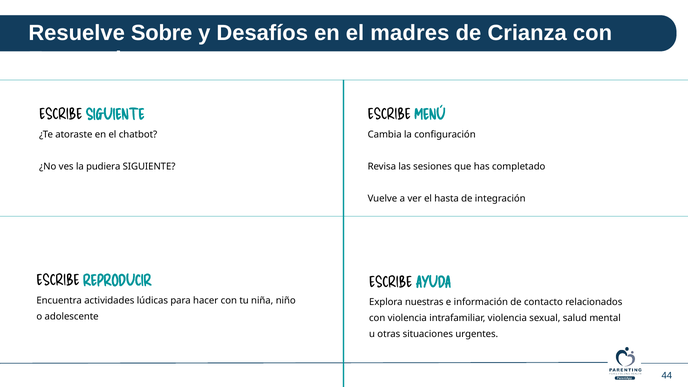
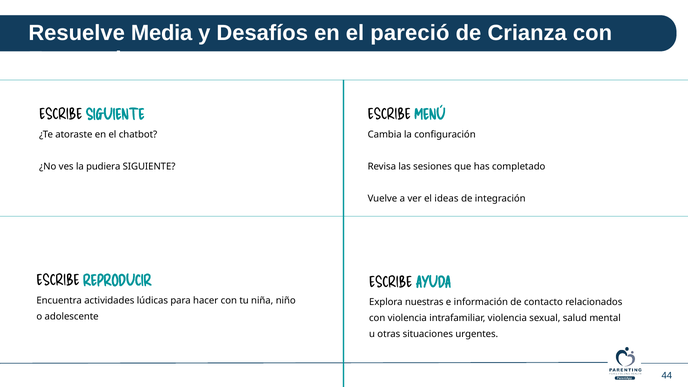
Sobre: Sobre -> Media
madres: madres -> pareció
hasta: hasta -> ideas
